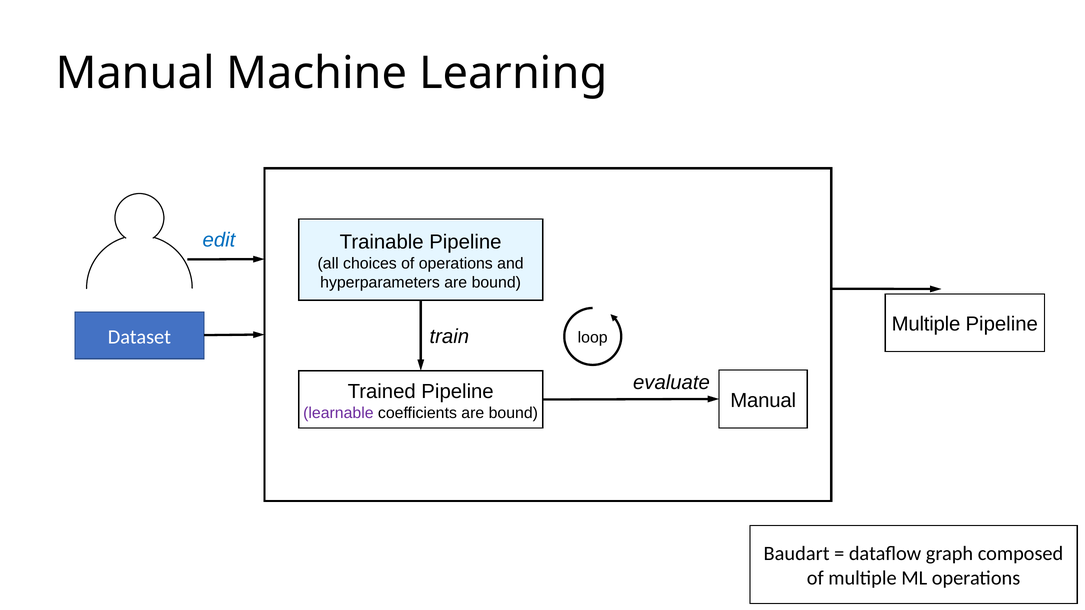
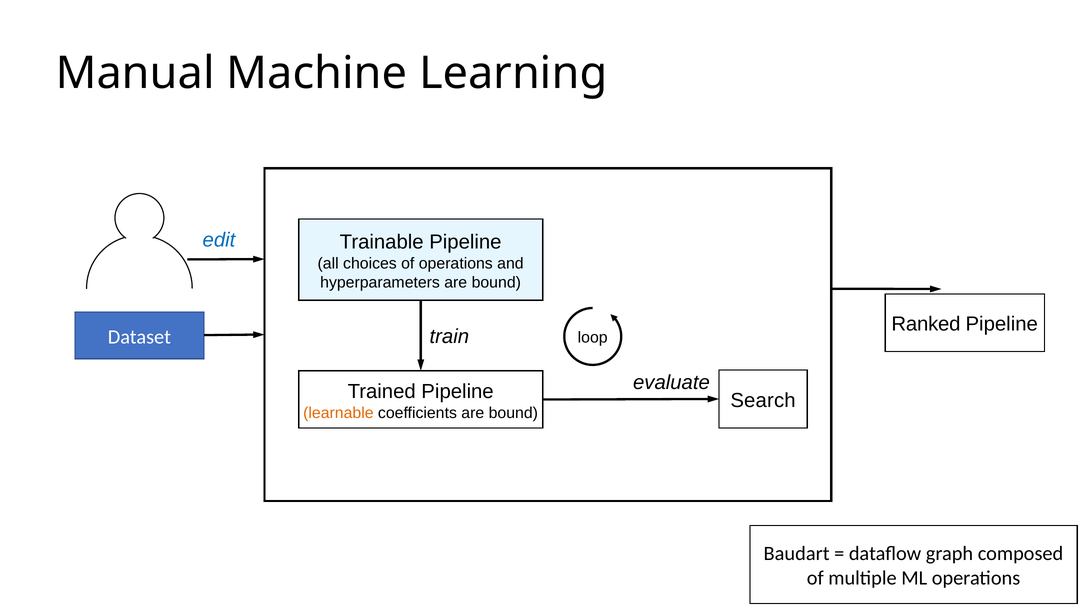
Multiple at (926, 324): Multiple -> Ranked
Manual at (763, 401): Manual -> Search
learnable colour: purple -> orange
